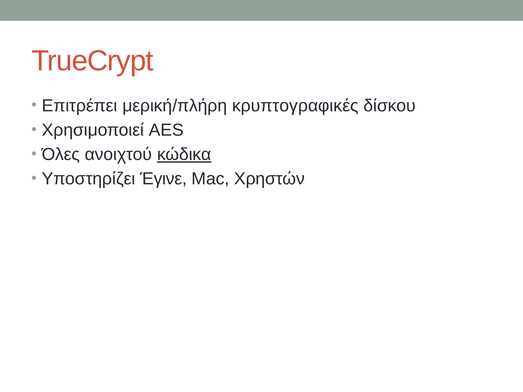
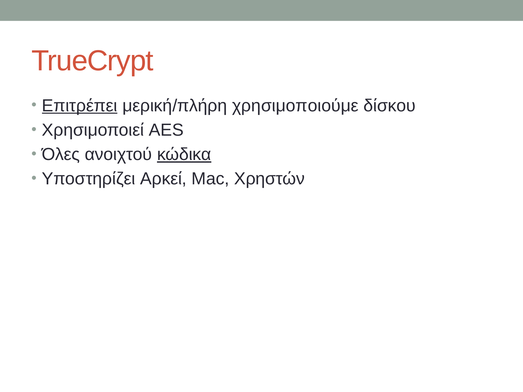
Επιτρέπει underline: none -> present
κρυπτογραφικές: κρυπτογραφικές -> χρησιμοποιούμε
Έγινε: Έγινε -> Αρκεί
